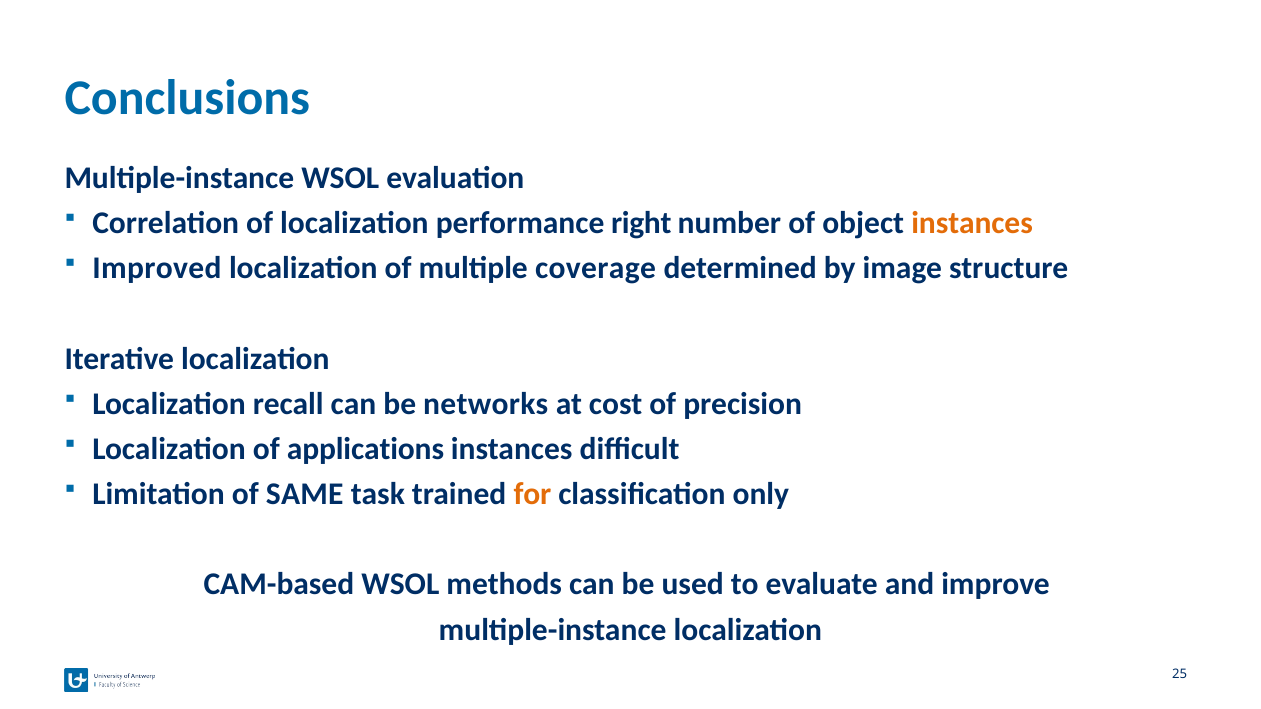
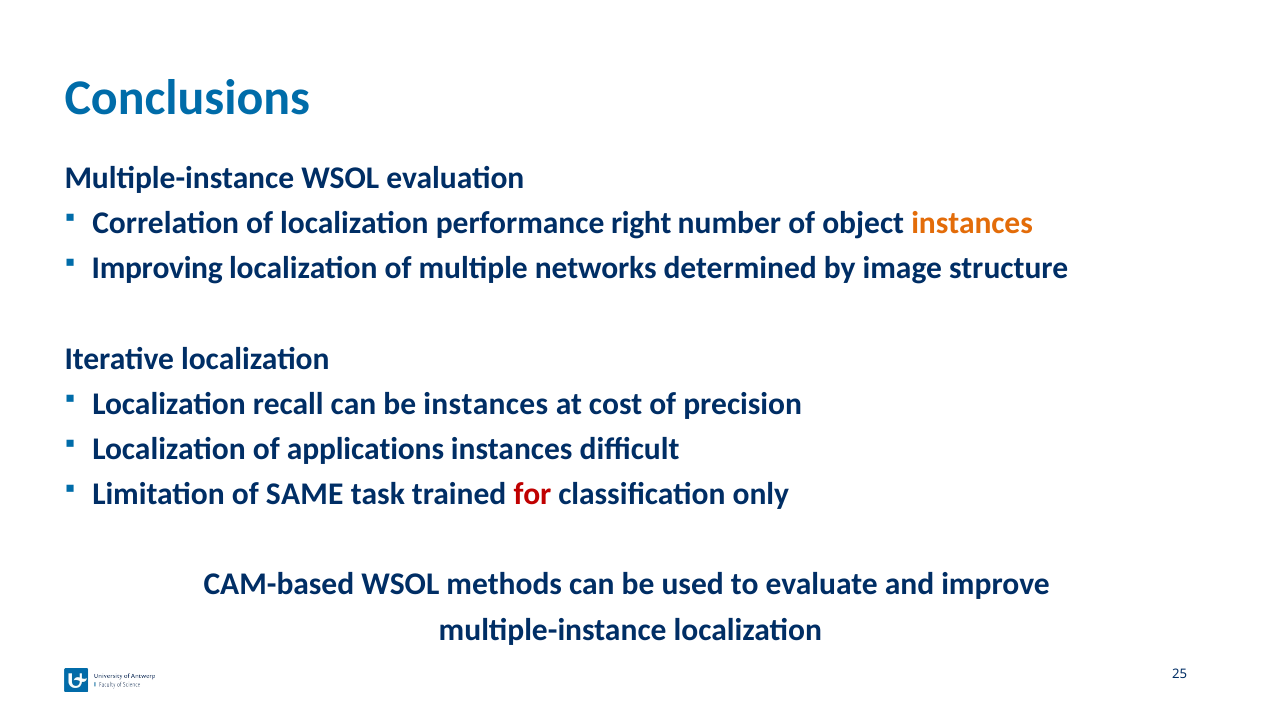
Improved: Improved -> Improving
coverage: coverage -> networks
be networks: networks -> instances
for colour: orange -> red
